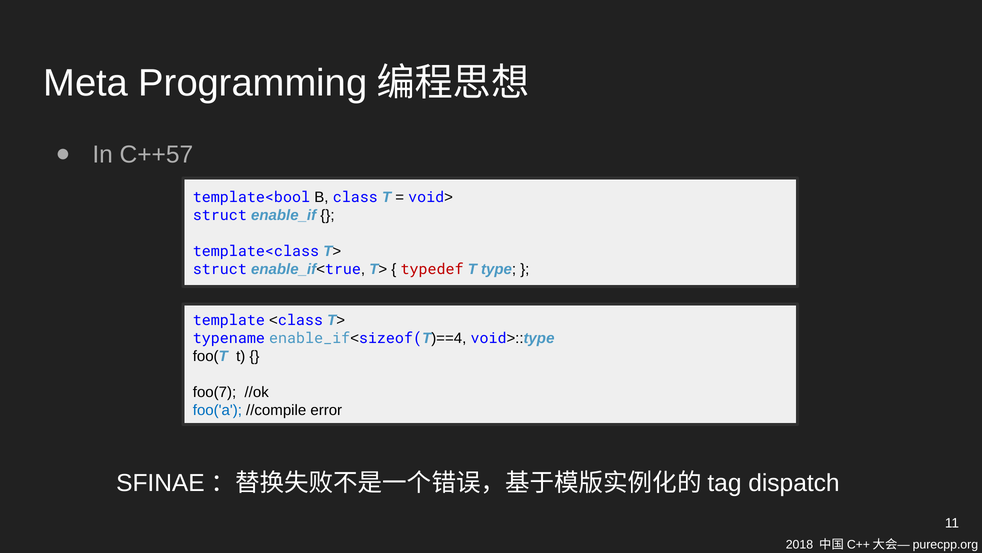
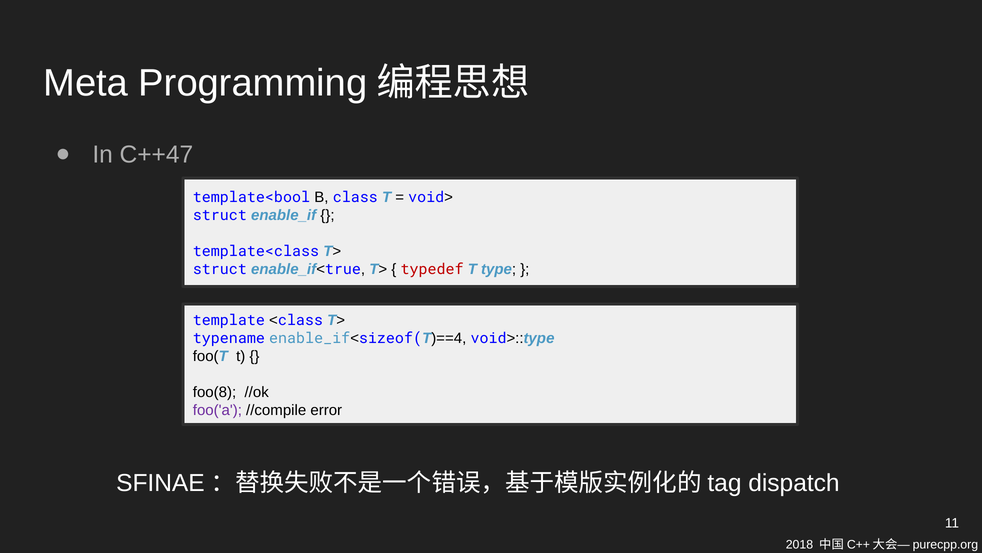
C++57: C++57 -> C++47
foo(7: foo(7 -> foo(8
foo('a colour: blue -> purple
